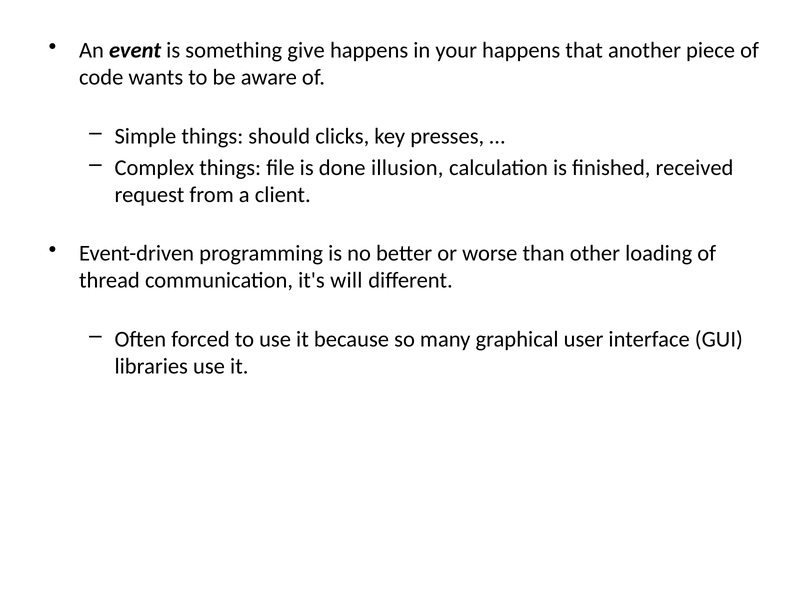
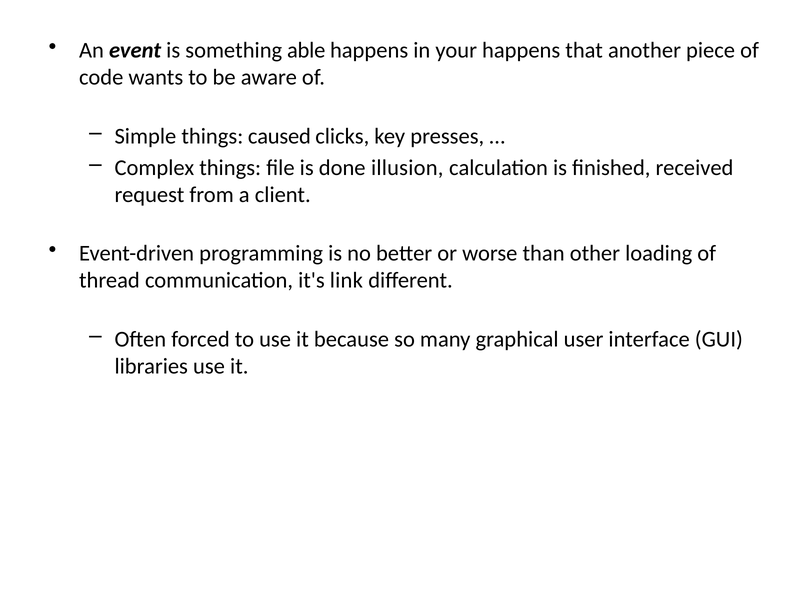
give: give -> able
should: should -> caused
will: will -> link
